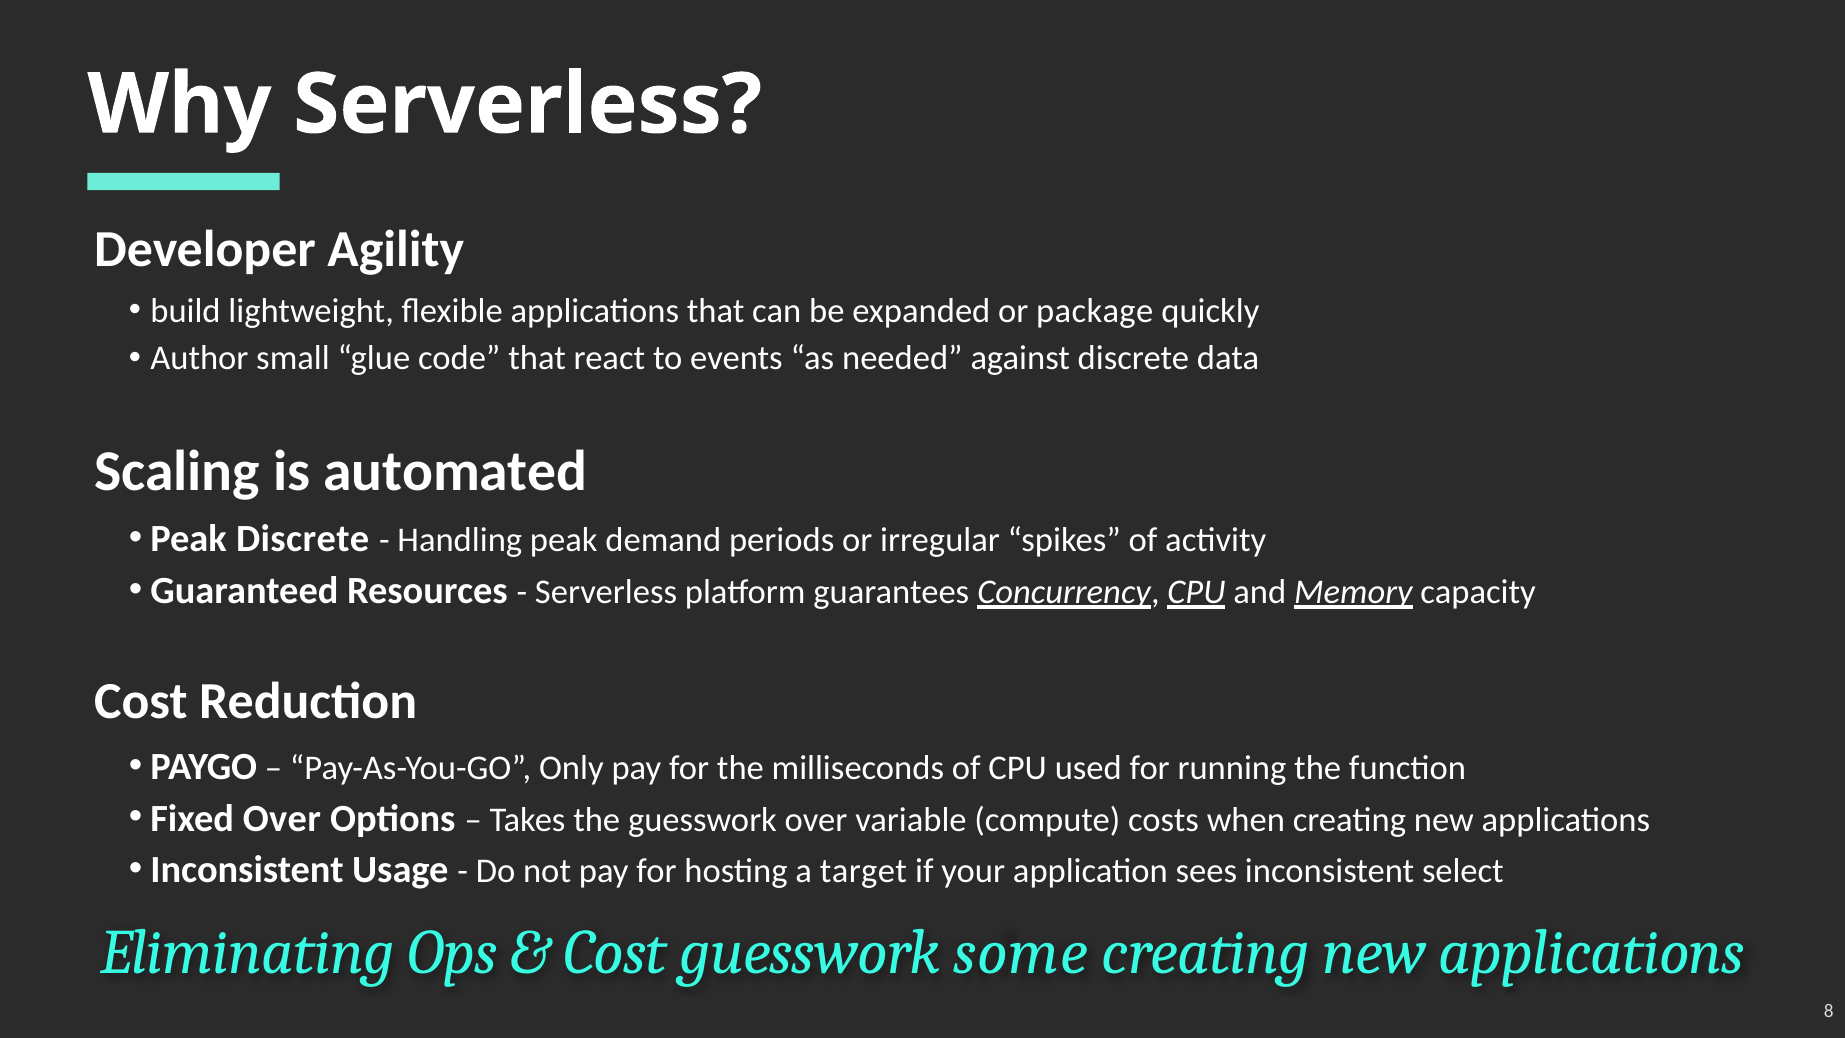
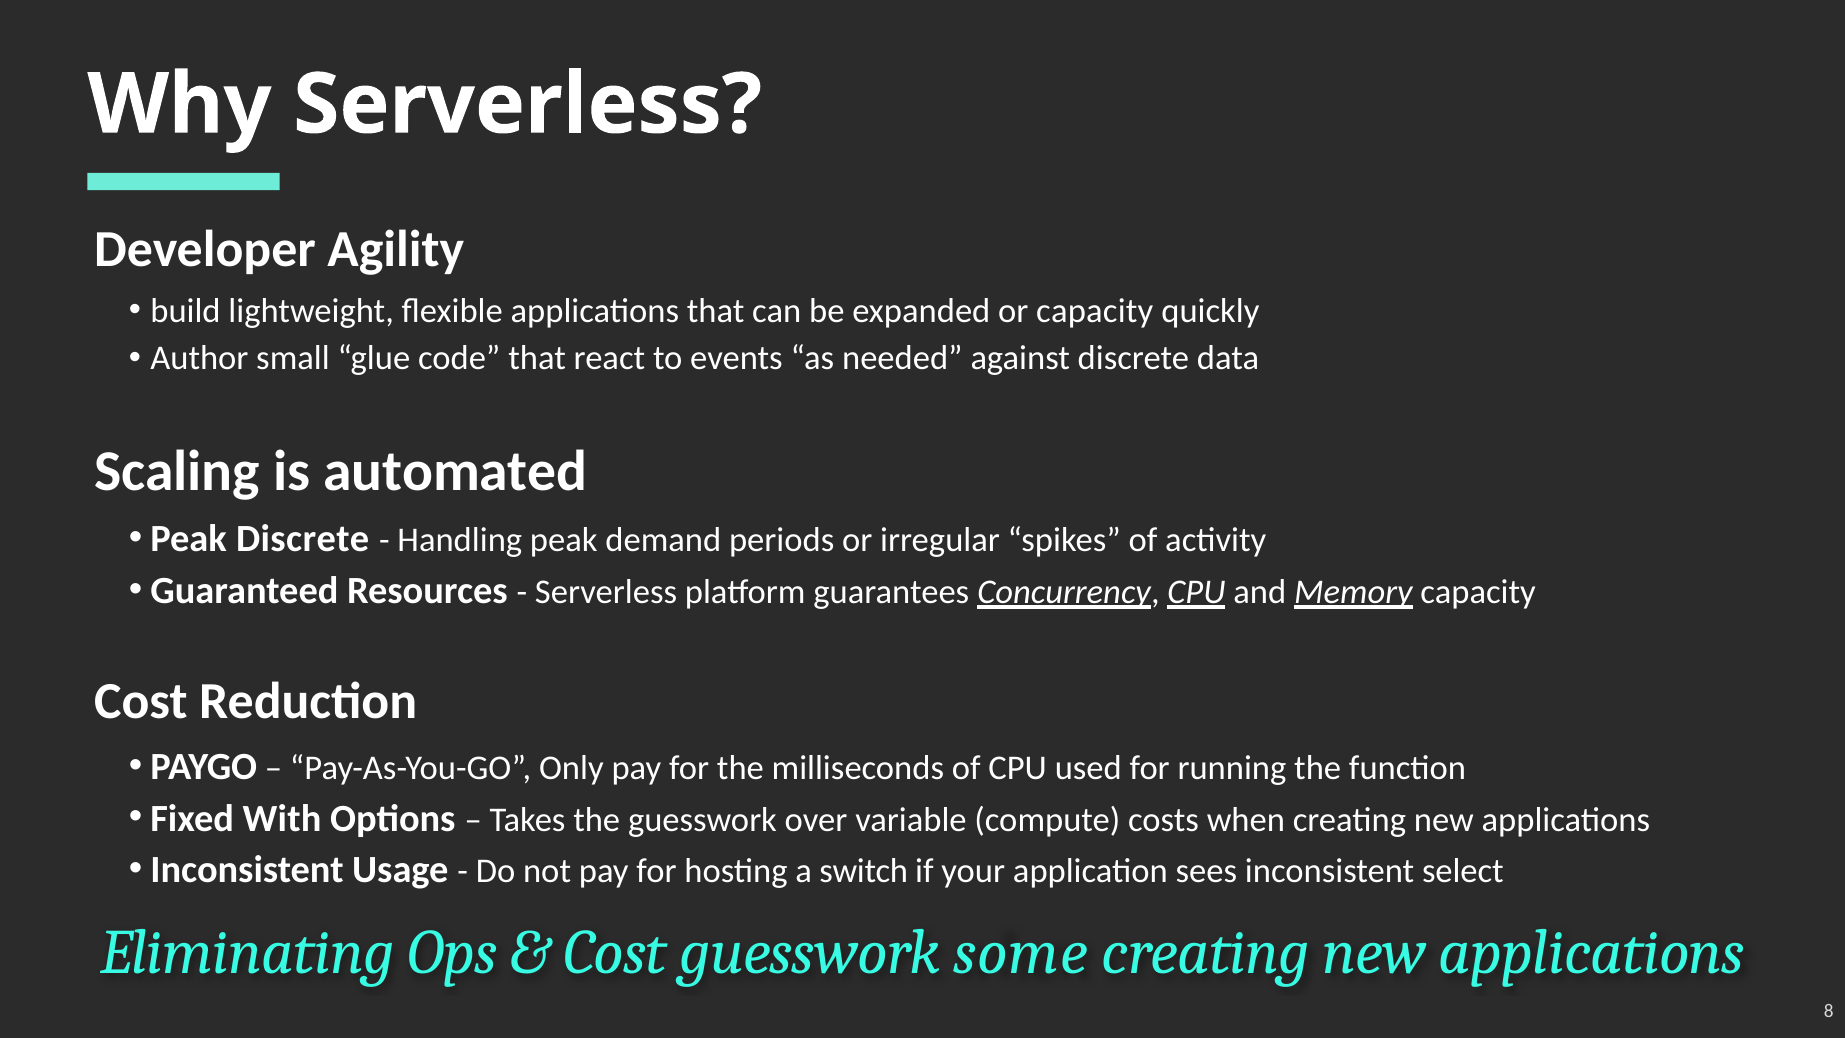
or package: package -> capacity
Fixed Over: Over -> With
target: target -> switch
